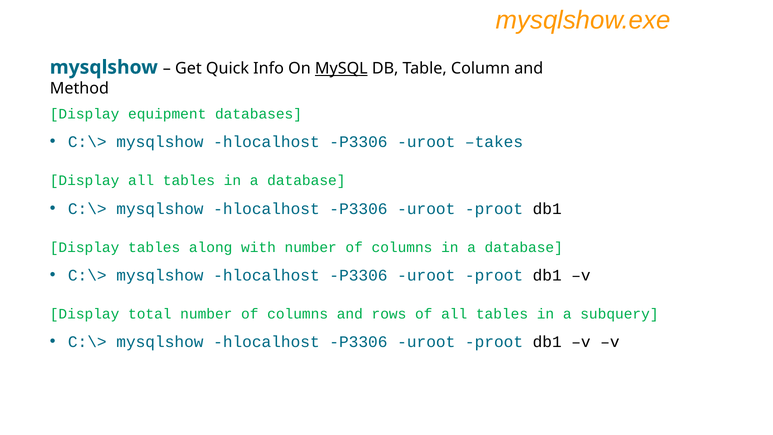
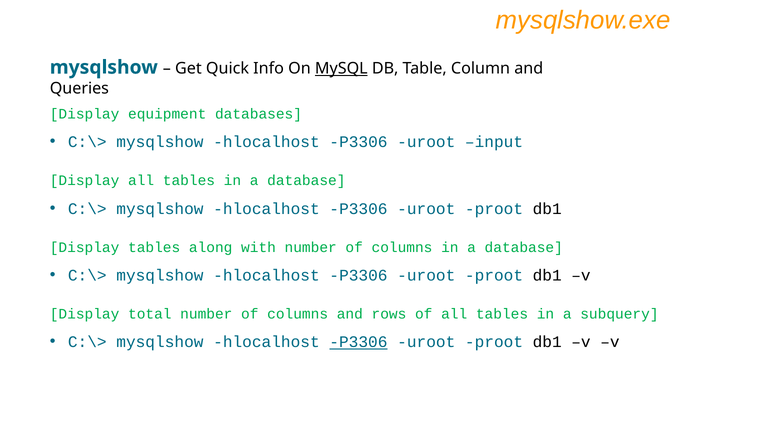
Method: Method -> Queries
takes: takes -> input
P3306 at (358, 342) underline: none -> present
